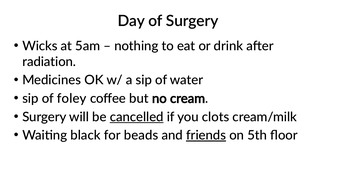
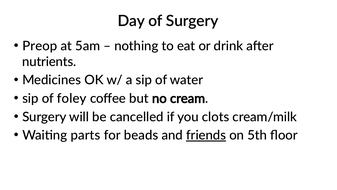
Wicks: Wicks -> Preop
radiation: radiation -> nutrients
cancelled underline: present -> none
black: black -> parts
